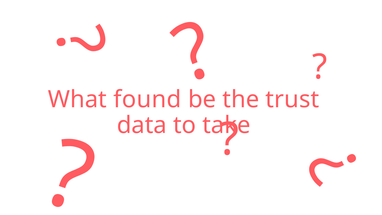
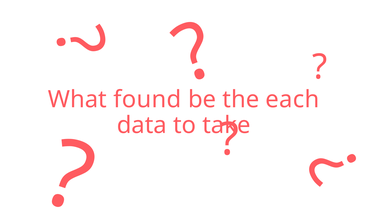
trust: trust -> each
